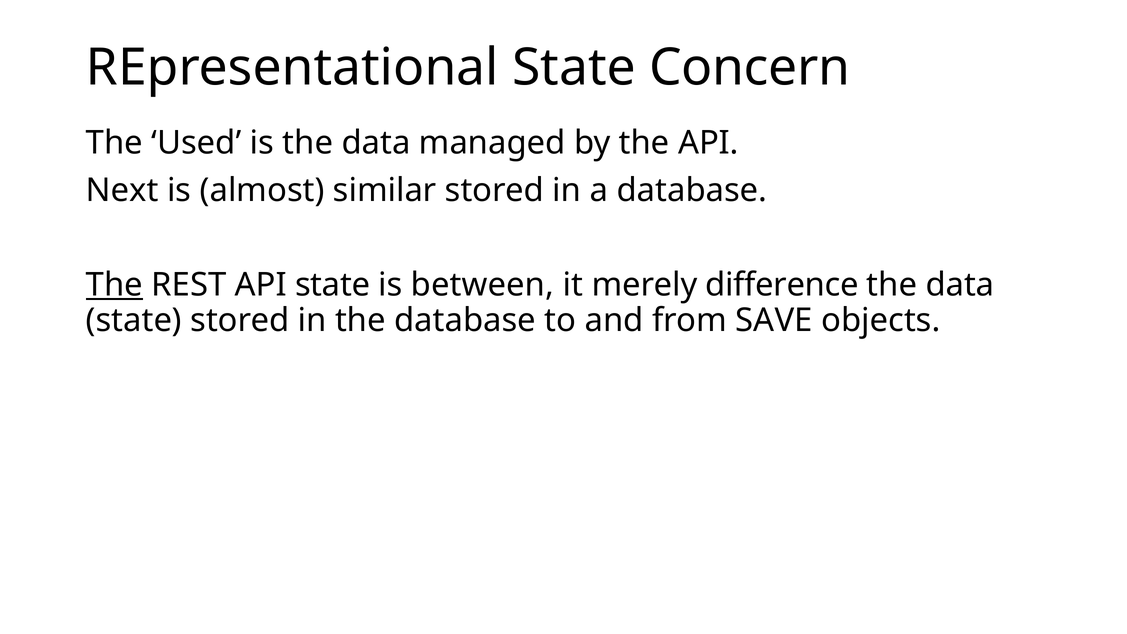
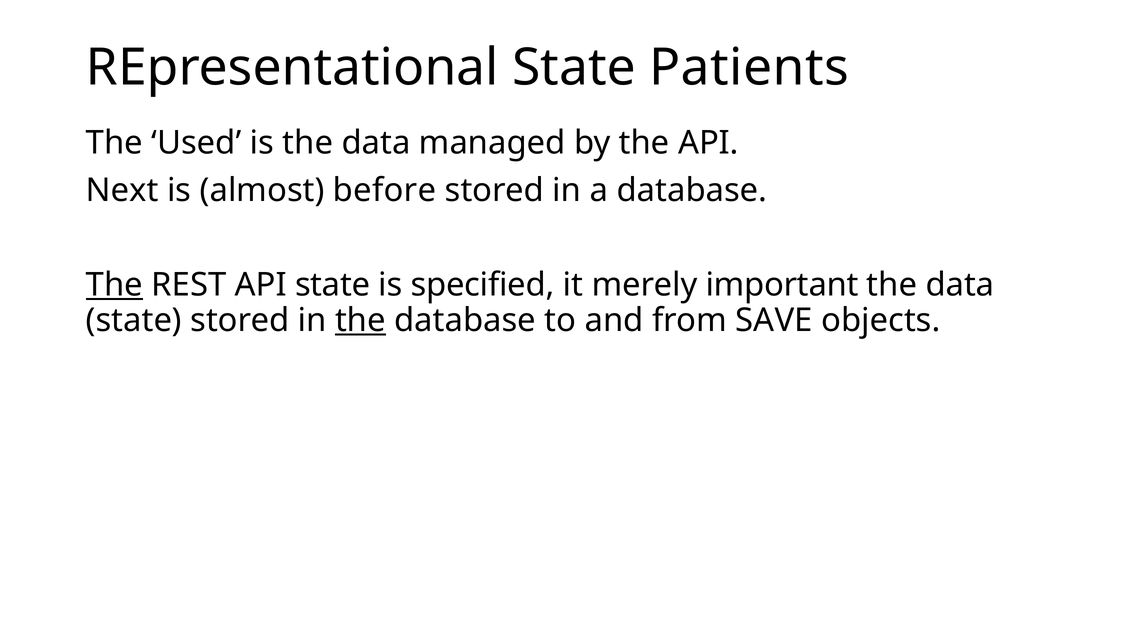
Concern: Concern -> Patients
similar: similar -> before
between: between -> specified
difference: difference -> important
the at (360, 320) underline: none -> present
